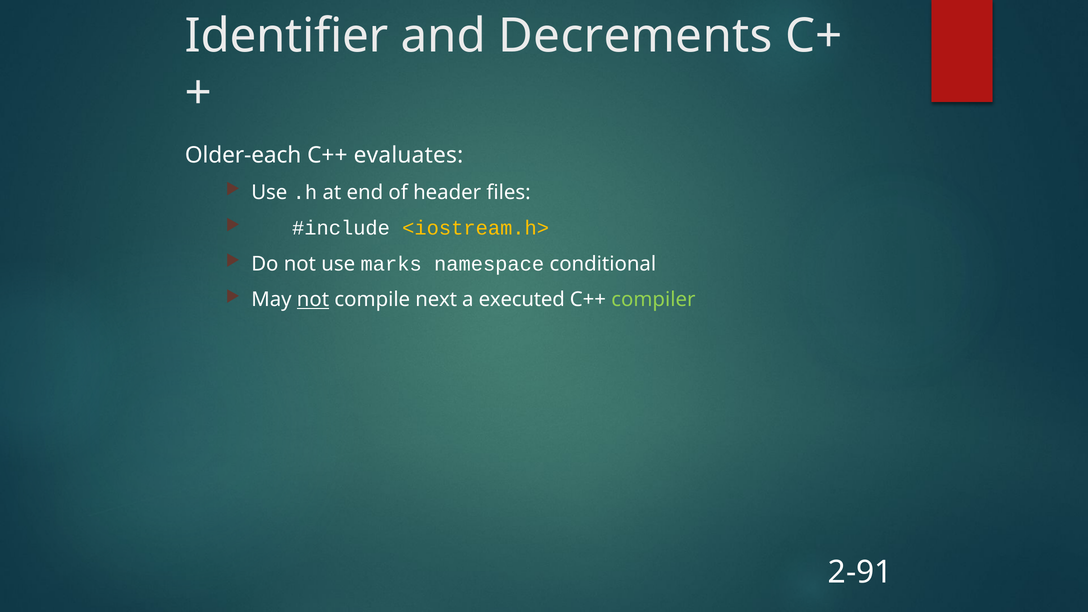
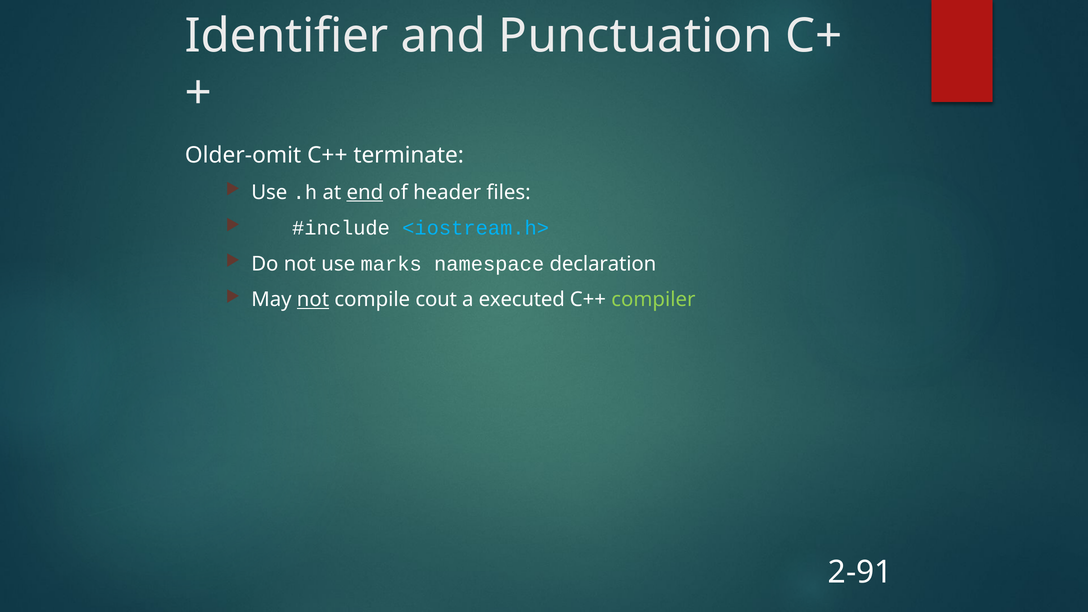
Decrements: Decrements -> Punctuation
Older-each: Older-each -> Older-omit
evaluates: evaluates -> terminate
end underline: none -> present
<iostream.h> colour: yellow -> light blue
conditional: conditional -> declaration
next: next -> cout
